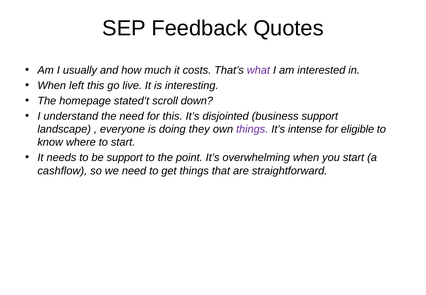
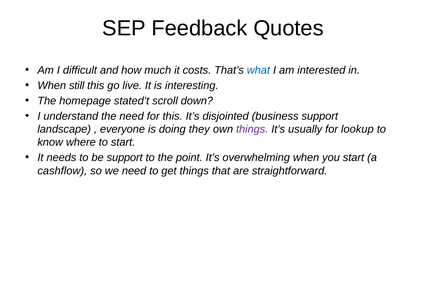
usually: usually -> difficult
what colour: purple -> blue
left: left -> still
intense: intense -> usually
eligible: eligible -> lookup
